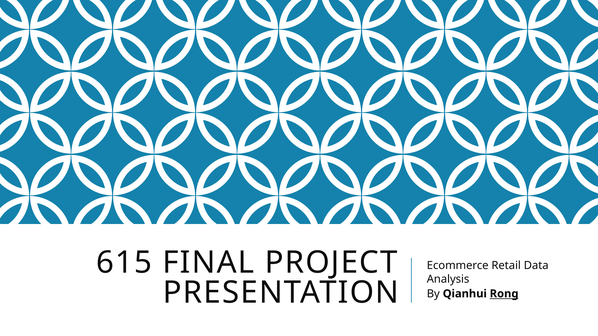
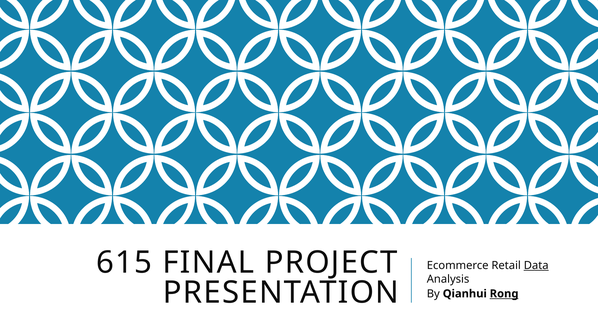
Data underline: none -> present
